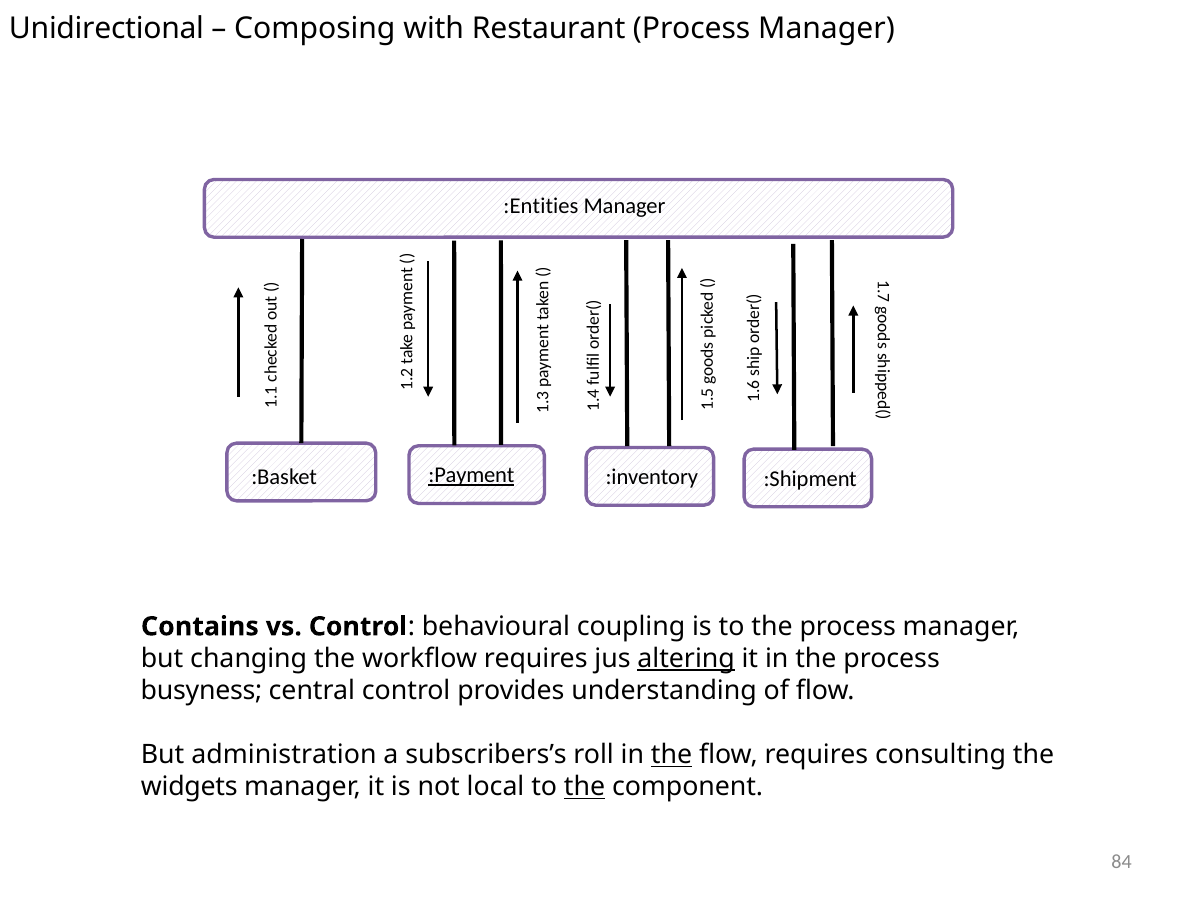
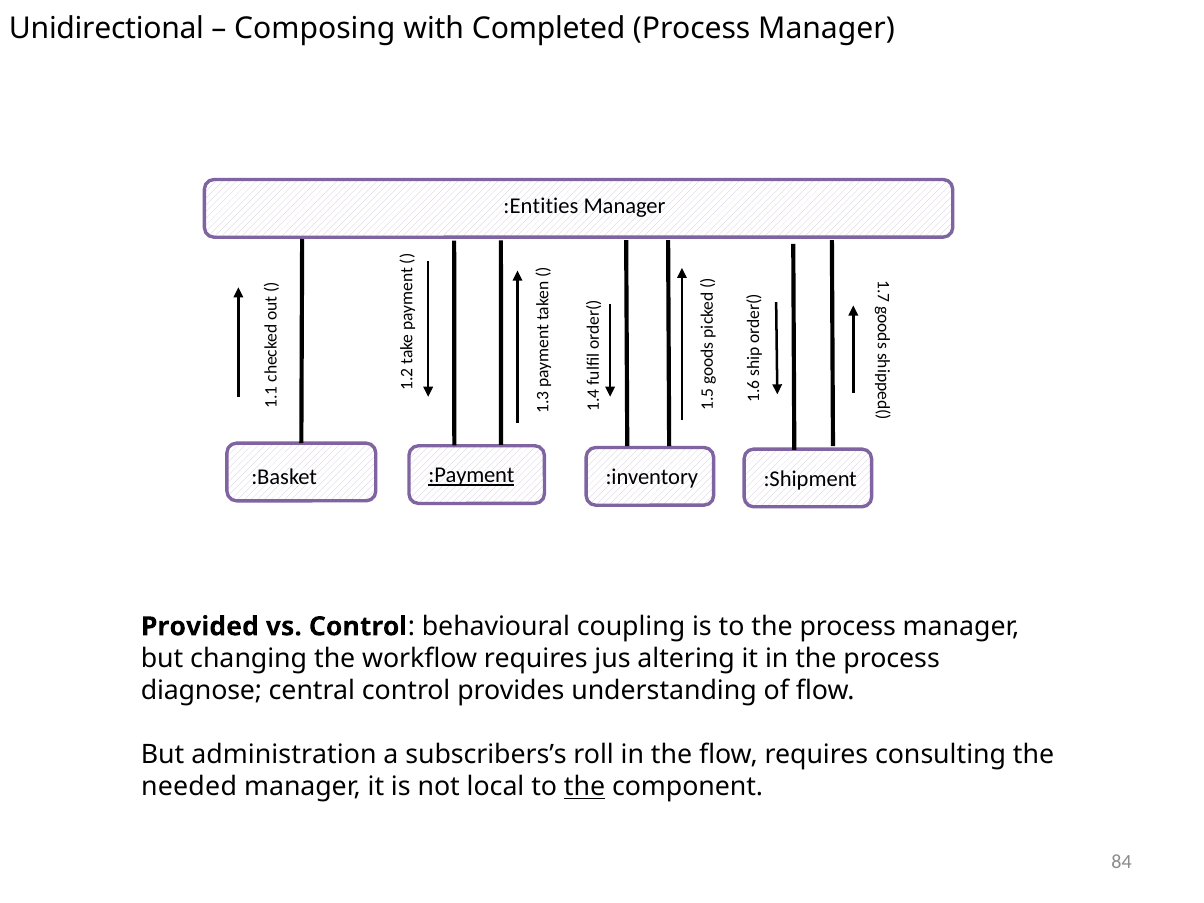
Restaurant: Restaurant -> Completed
Contains: Contains -> Provided
altering underline: present -> none
busyness: busyness -> diagnose
the at (672, 755) underline: present -> none
widgets: widgets -> needed
